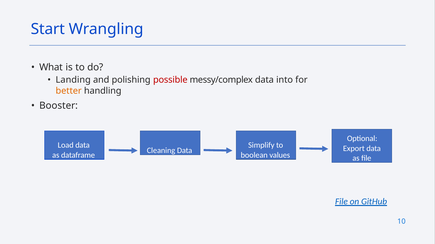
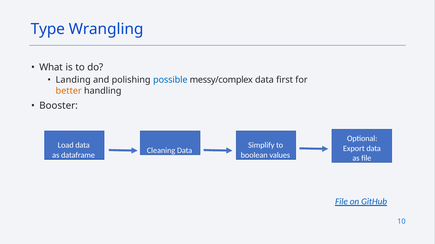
Start: Start -> Type
possible colour: red -> blue
into: into -> first
